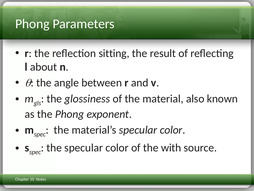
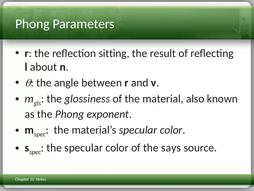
with: with -> says
